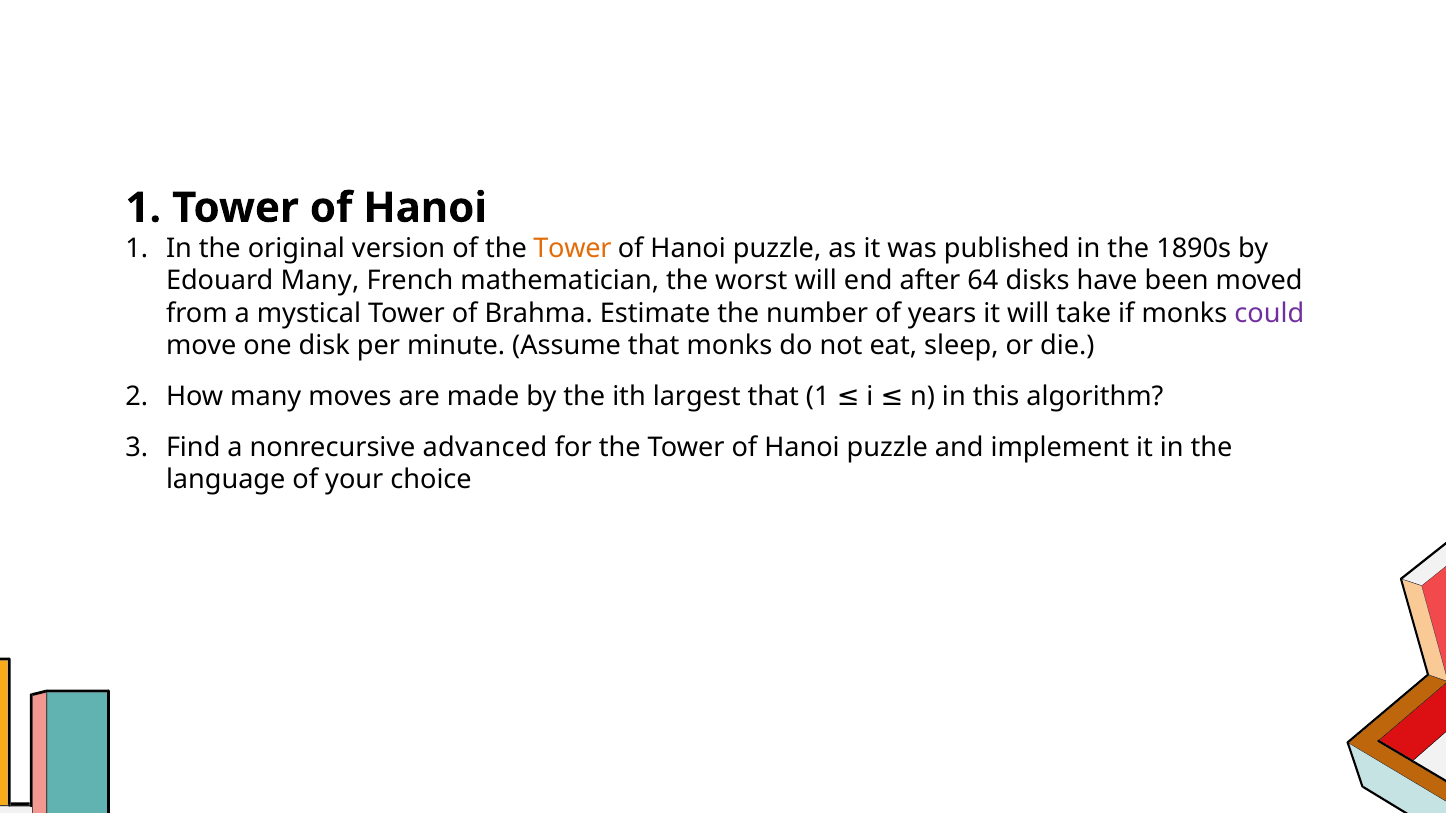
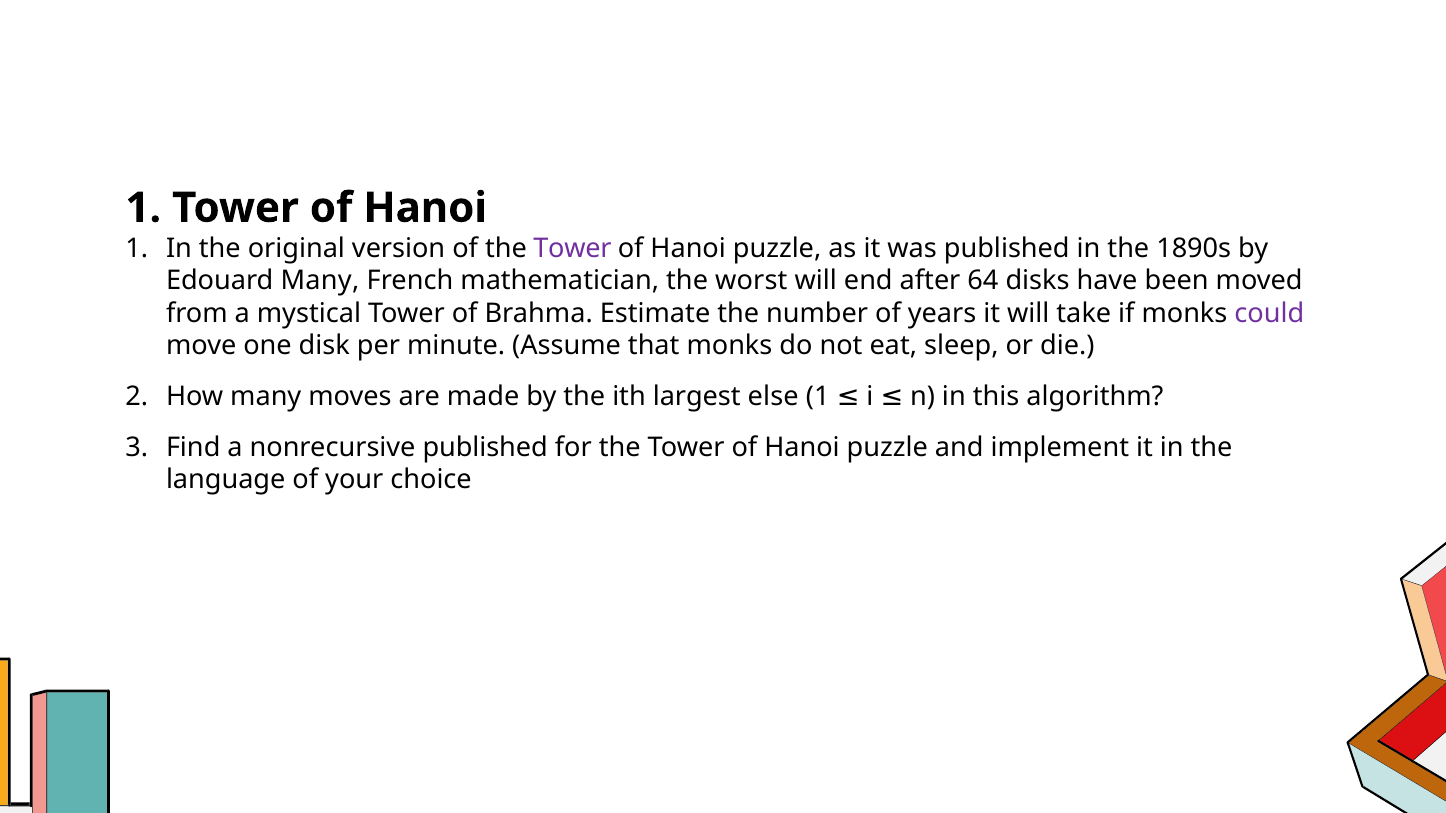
Tower at (572, 249) colour: orange -> purple
largest that: that -> else
nonrecursive advanced: advanced -> published
